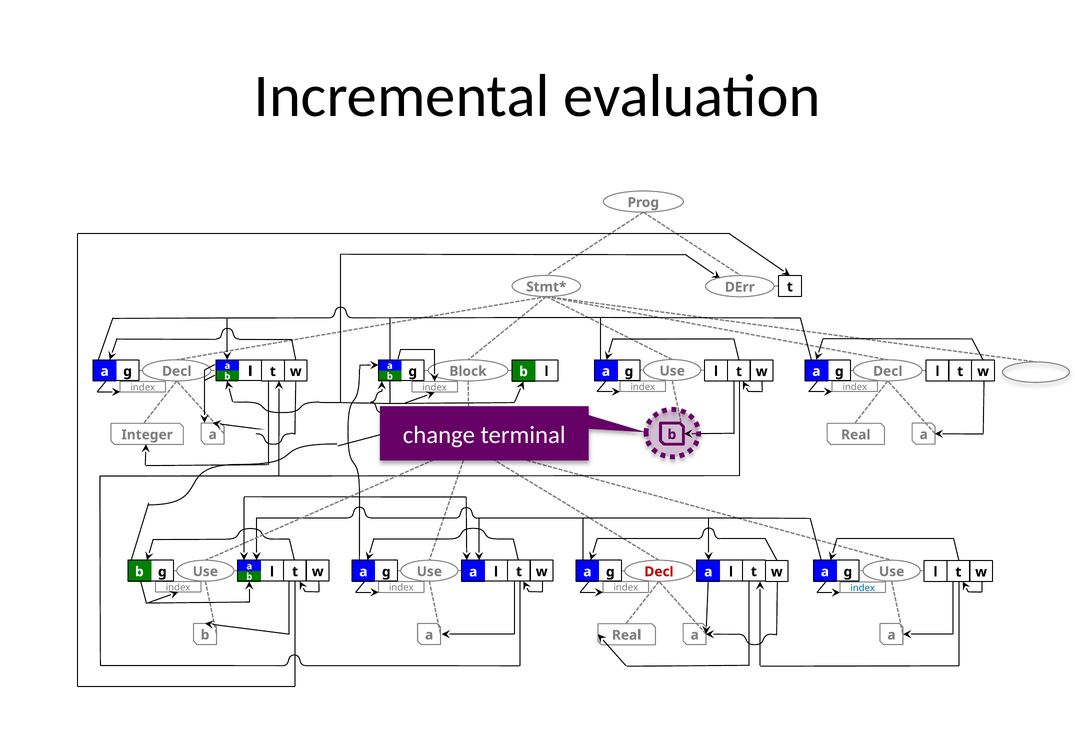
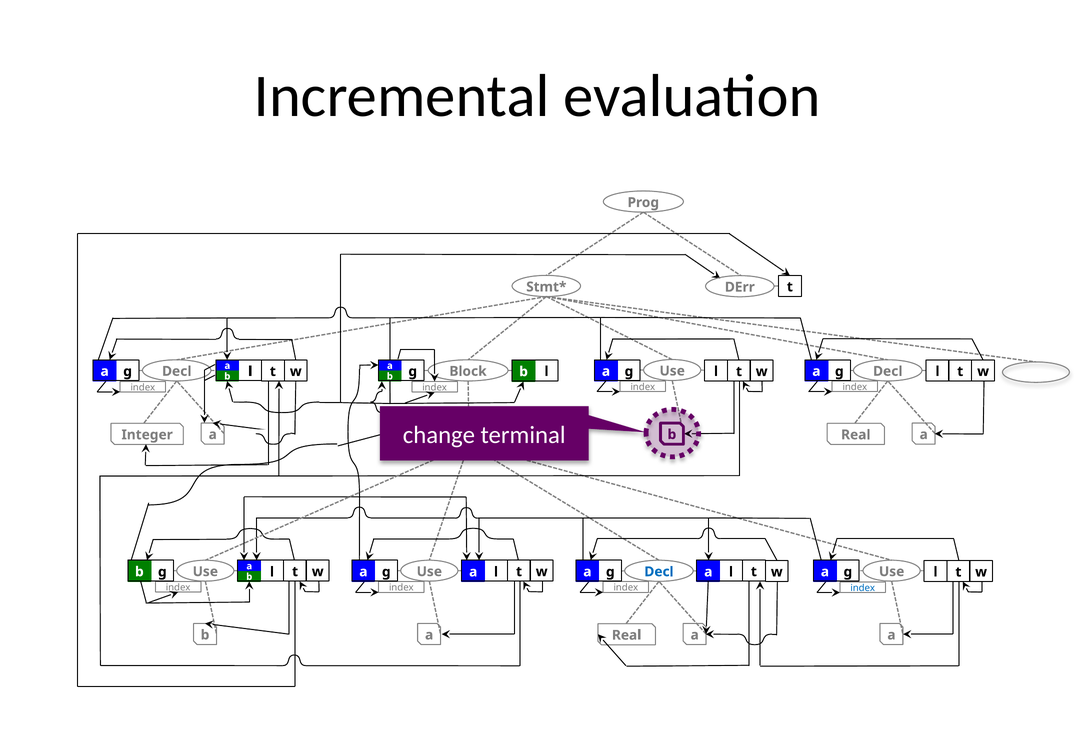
Decl at (659, 572) colour: red -> blue
